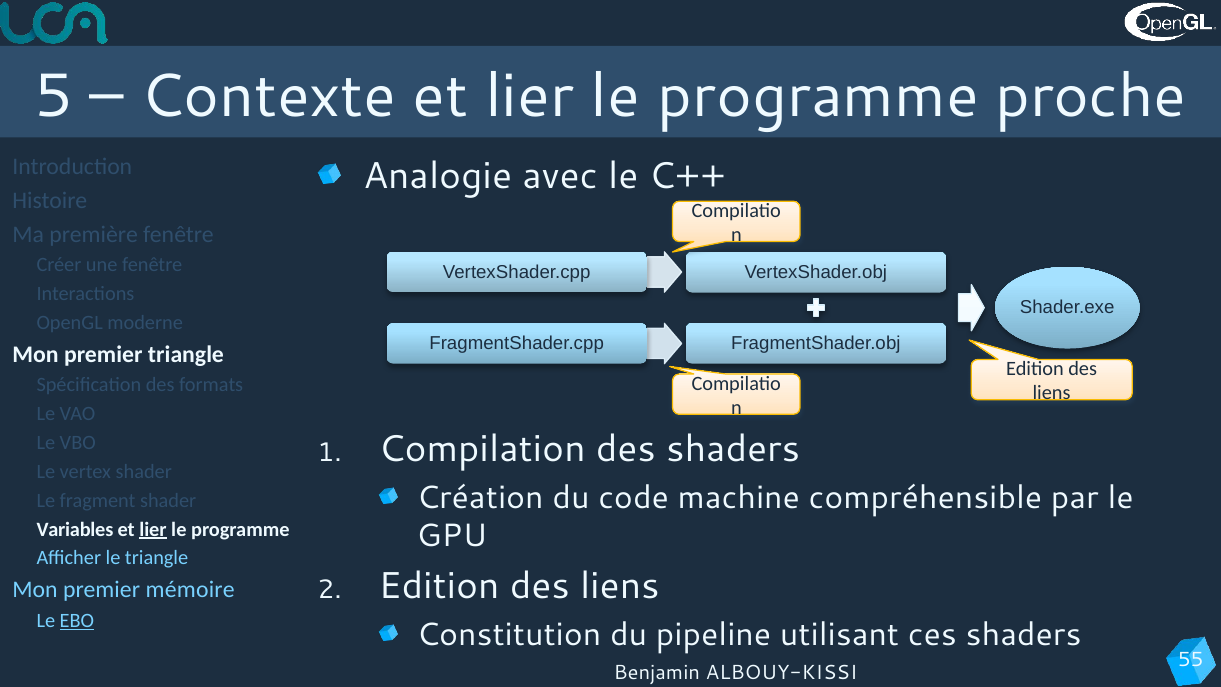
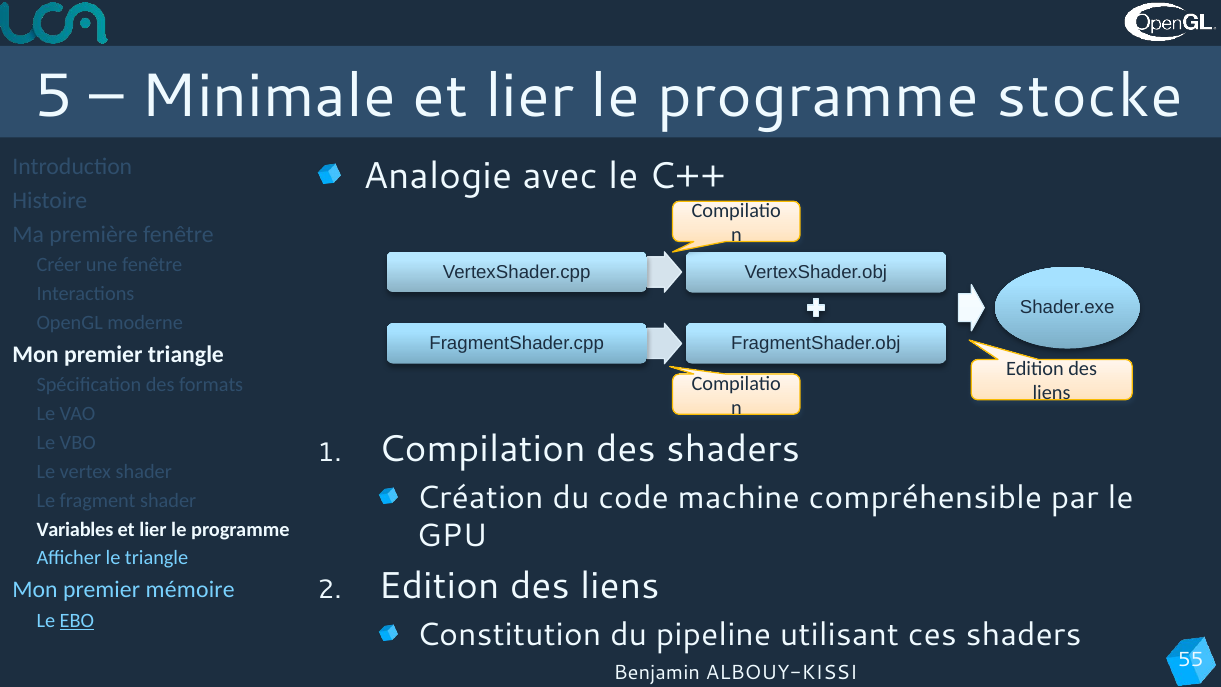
Contexte: Contexte -> Minimale
proche: proche -> stocke
lier at (153, 529) underline: present -> none
